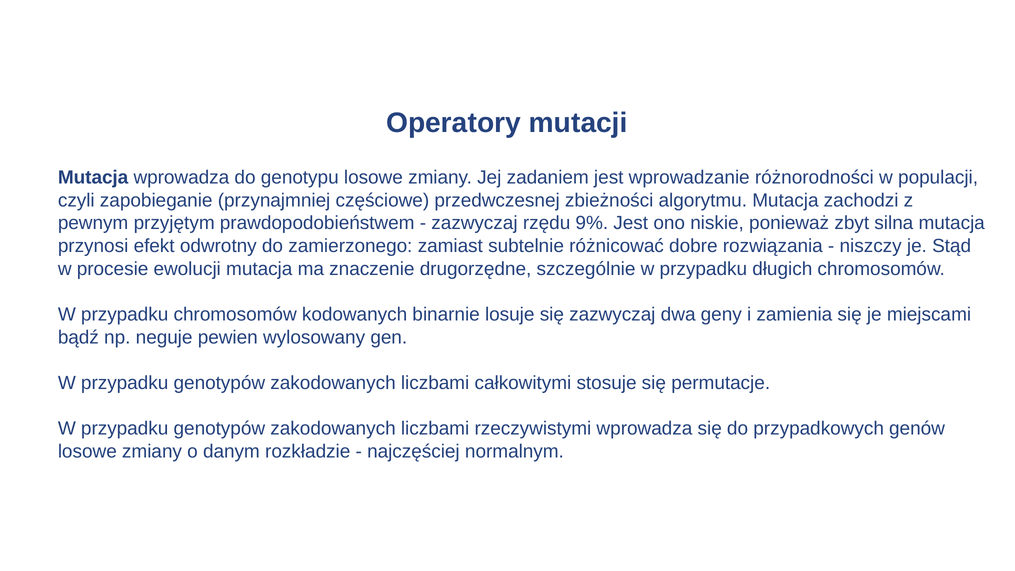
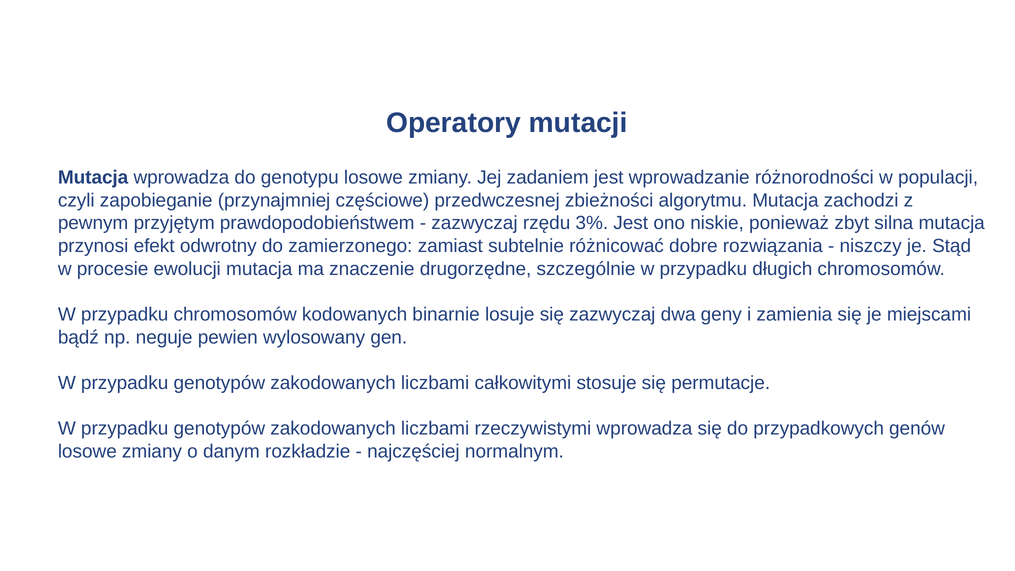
9%: 9% -> 3%
